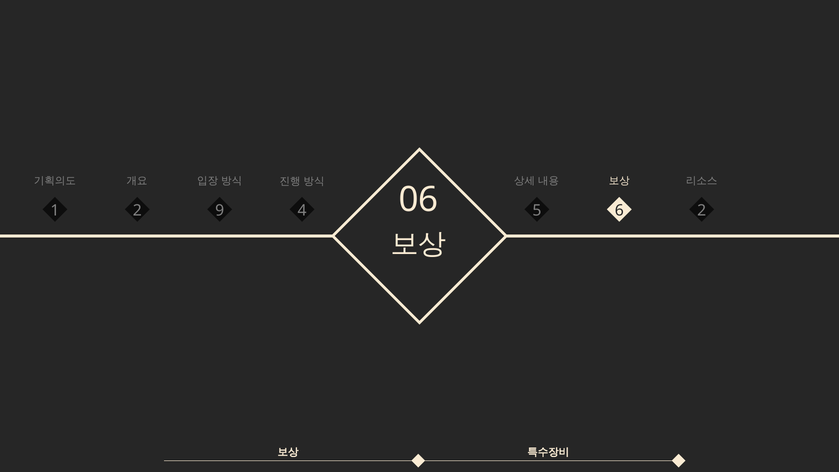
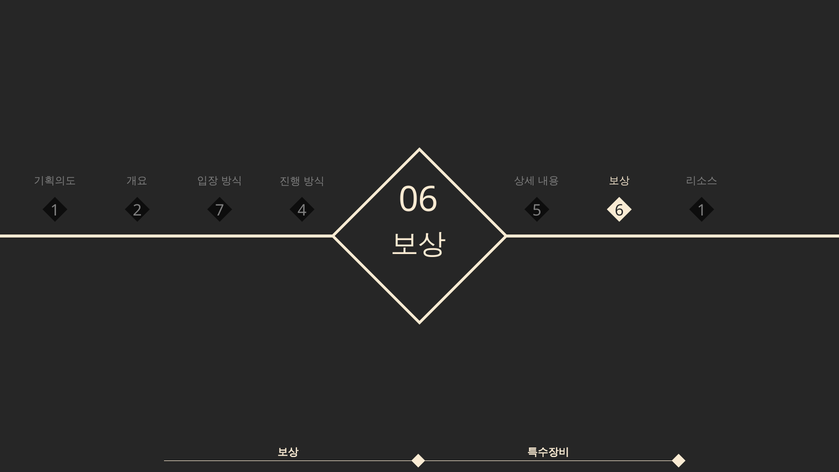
06 2: 2 -> 1
9: 9 -> 7
